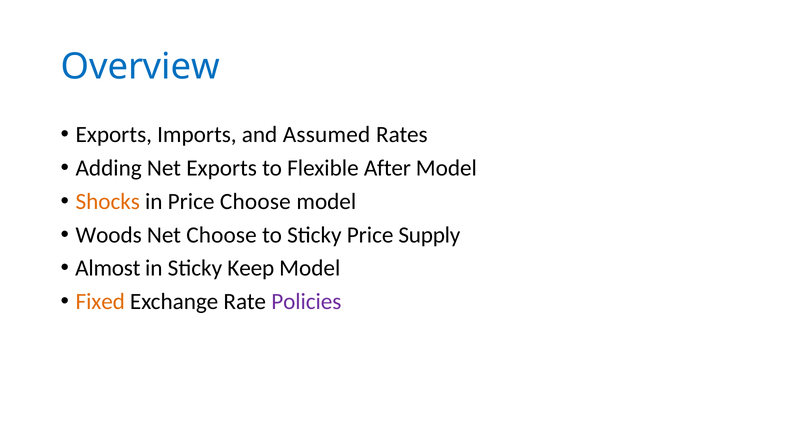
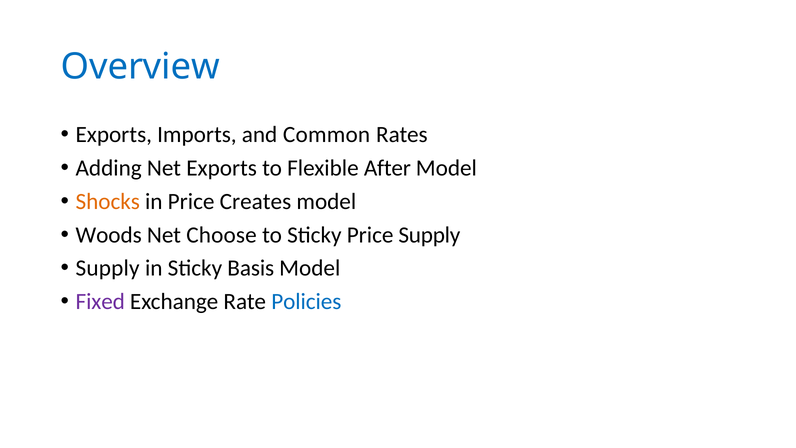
Assumed: Assumed -> Common
Price Choose: Choose -> Creates
Almost at (108, 268): Almost -> Supply
Keep: Keep -> Basis
Fixed colour: orange -> purple
Policies colour: purple -> blue
